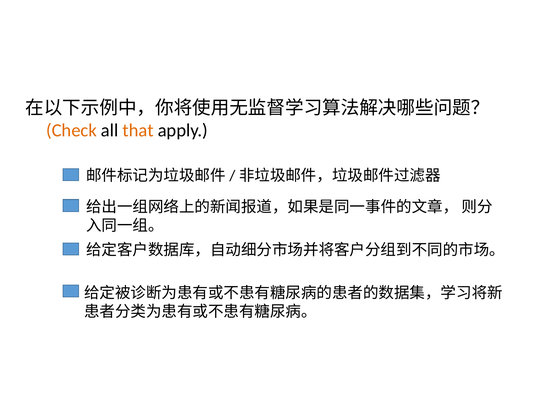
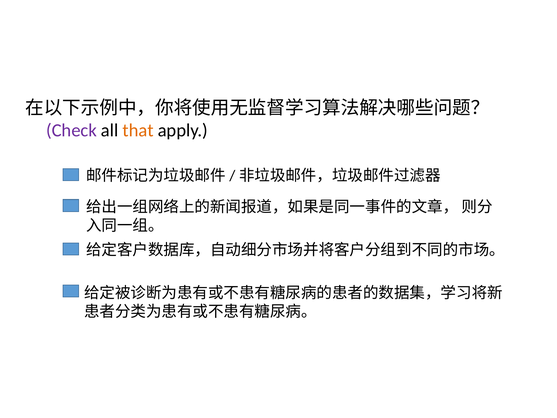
Check colour: orange -> purple
